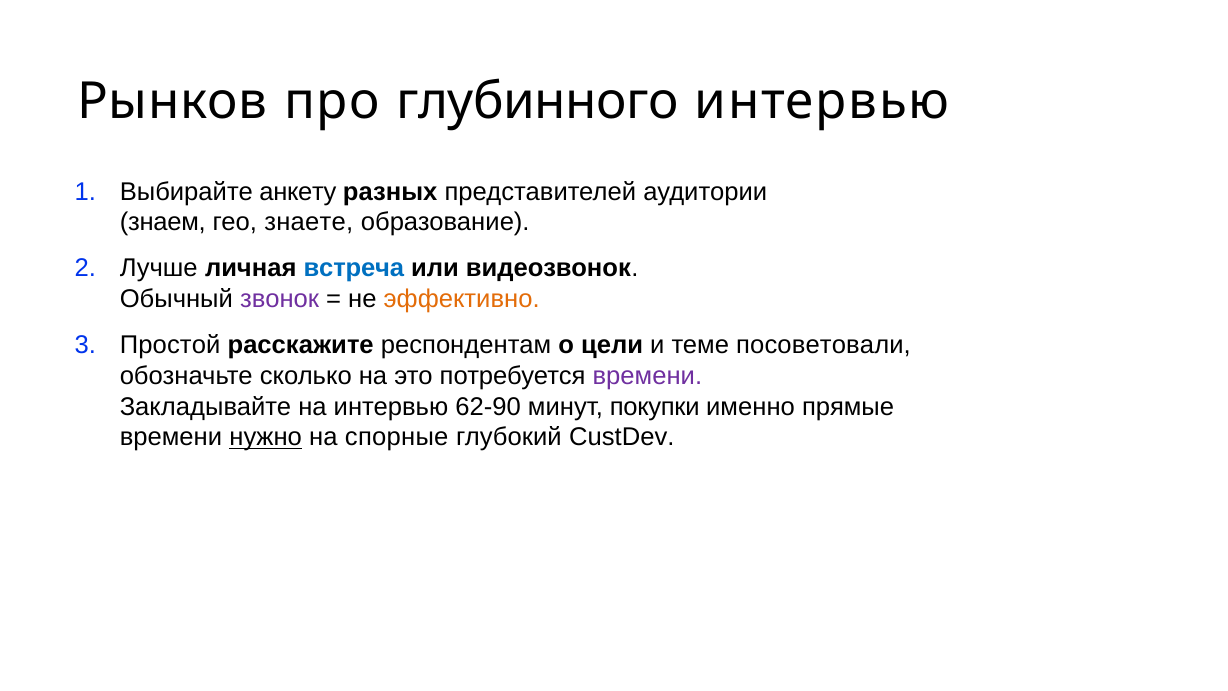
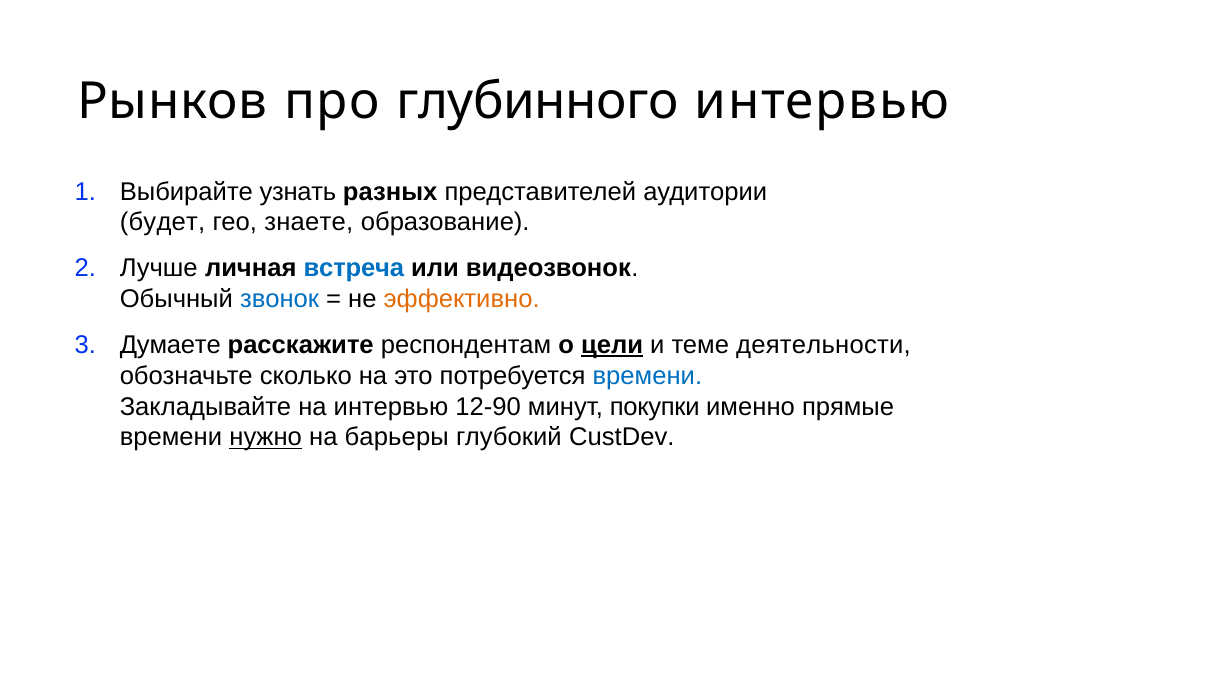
анкету: анкету -> узнать
знаем: знаем -> будет
звонок colour: purple -> blue
Простой: Простой -> Думаете
цели underline: none -> present
посоветовали: посоветовали -> деятельности
времени at (647, 376) colour: purple -> blue
62-90: 62-90 -> 12-90
спорные: спорные -> барьеры
